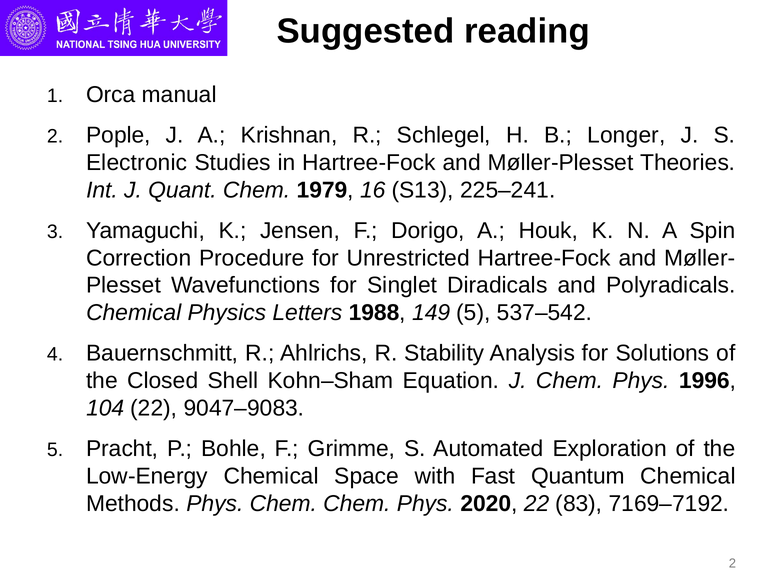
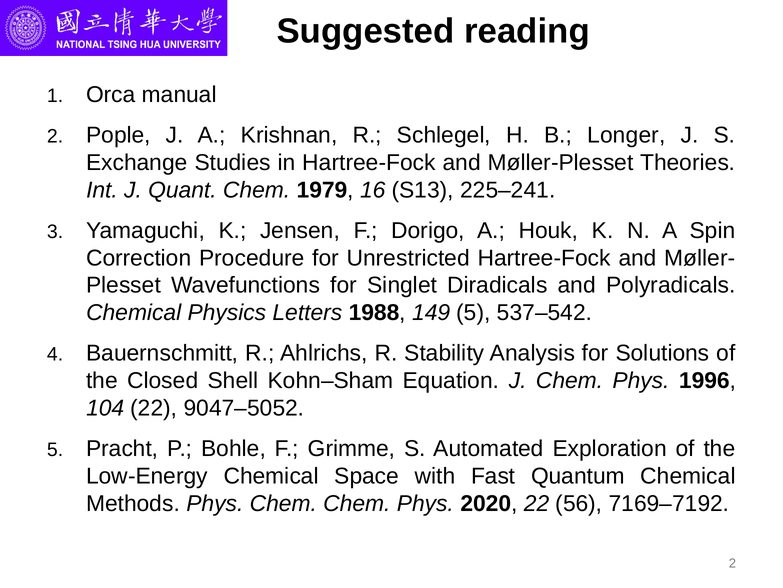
Electronic: Electronic -> Exchange
9047–9083: 9047–9083 -> 9047–5052
83: 83 -> 56
